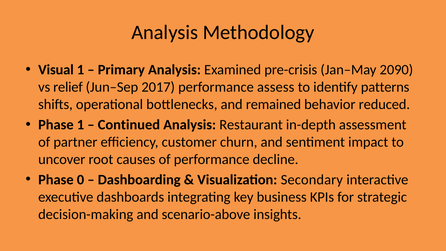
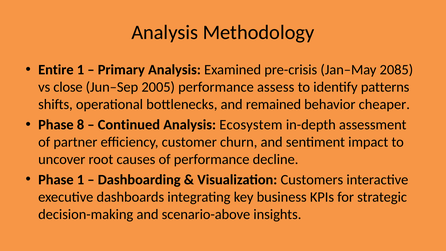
Visual: Visual -> Entire
2090: 2090 -> 2085
relief: relief -> close
2017: 2017 -> 2005
reduced: reduced -> cheaper
Phase 1: 1 -> 8
Restaurant: Restaurant -> Ecosystem
Phase 0: 0 -> 1
Secondary: Secondary -> Customers
